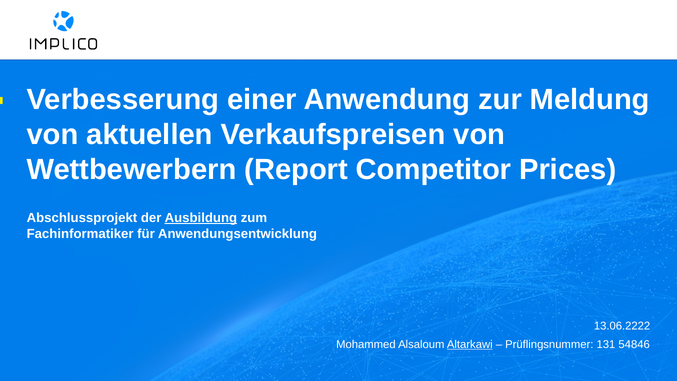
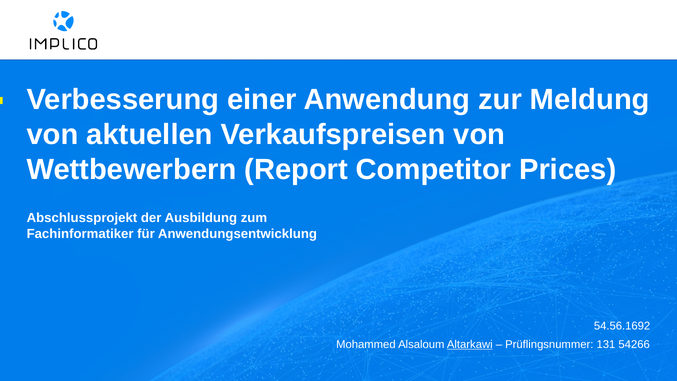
Ausbildung underline: present -> none
13.06.2222: 13.06.2222 -> 54.56.1692
54846: 54846 -> 54266
